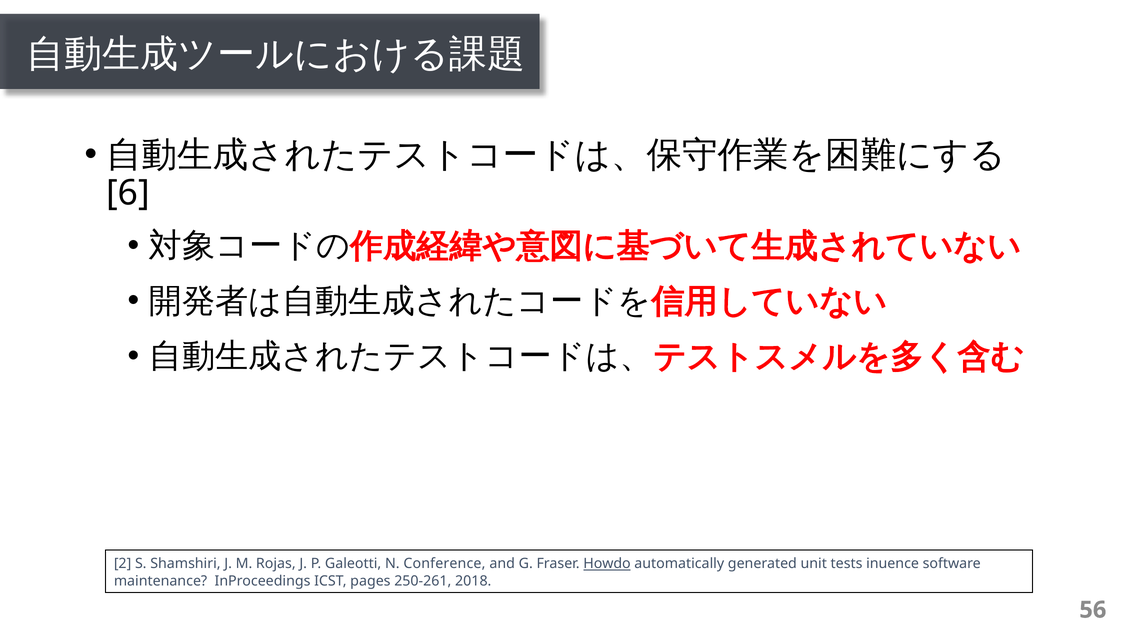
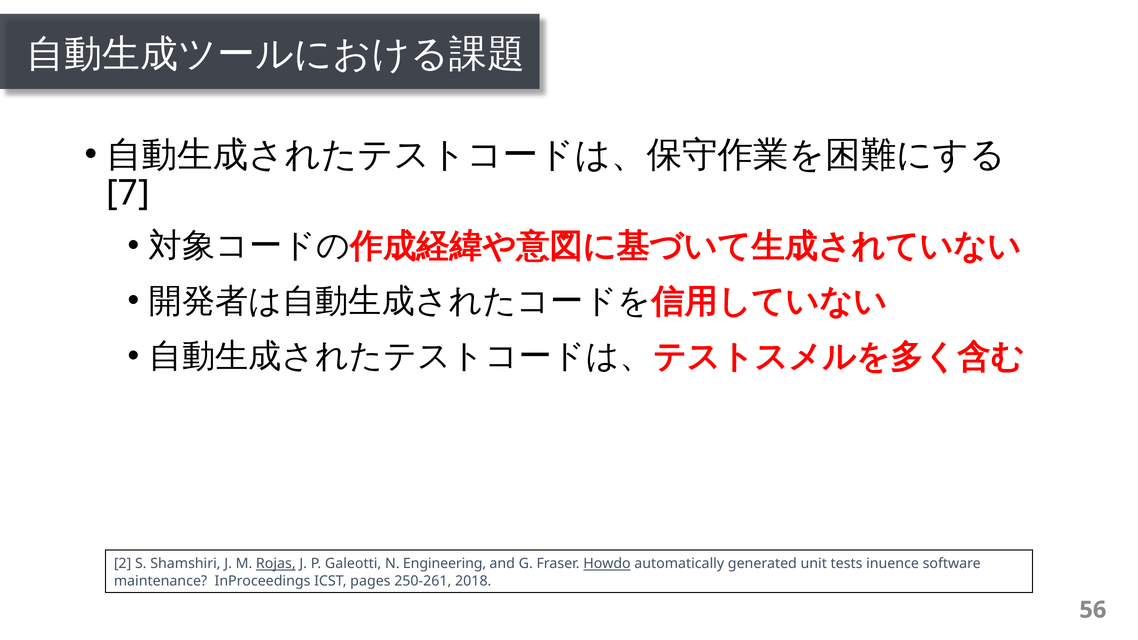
6: 6 -> 7
Rojas underline: none -> present
Conference: Conference -> Engineering
